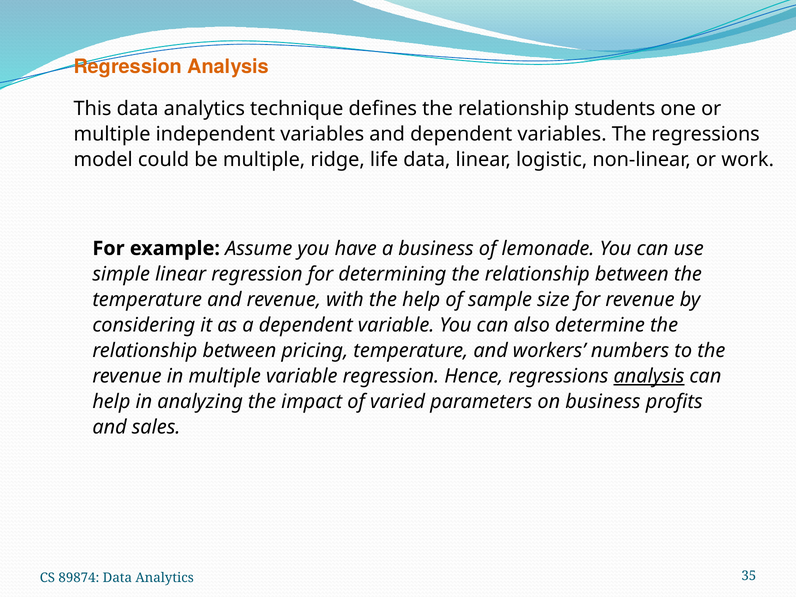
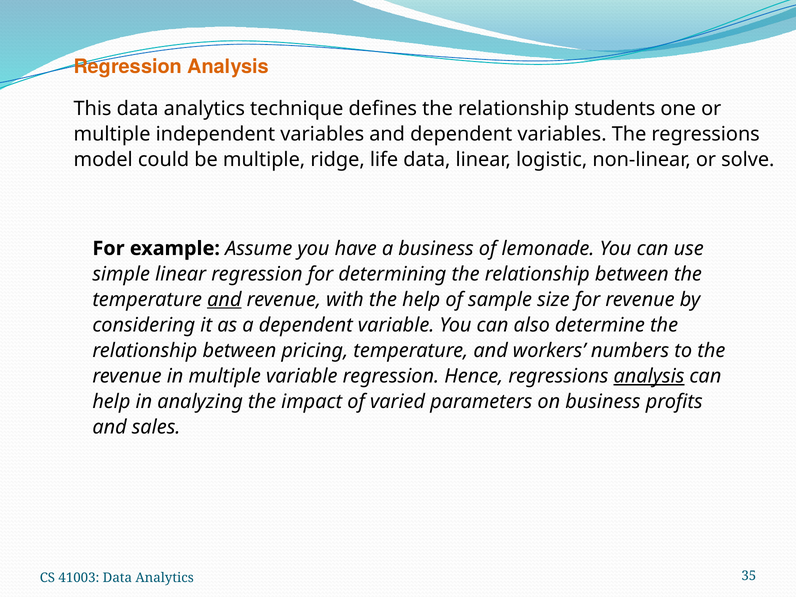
work: work -> solve
and at (224, 300) underline: none -> present
89874: 89874 -> 41003
